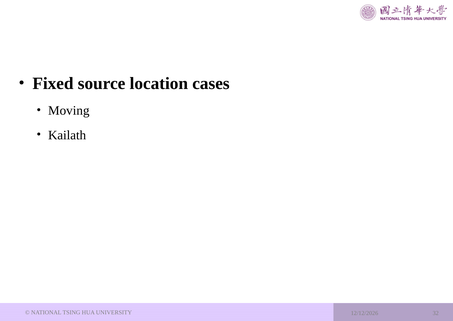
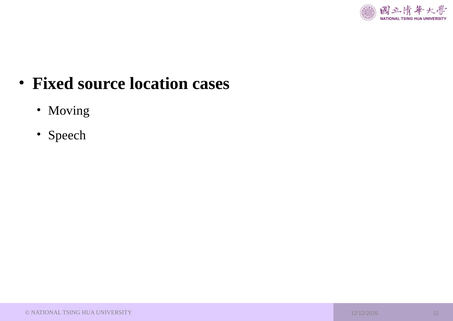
Kailath: Kailath -> Speech
